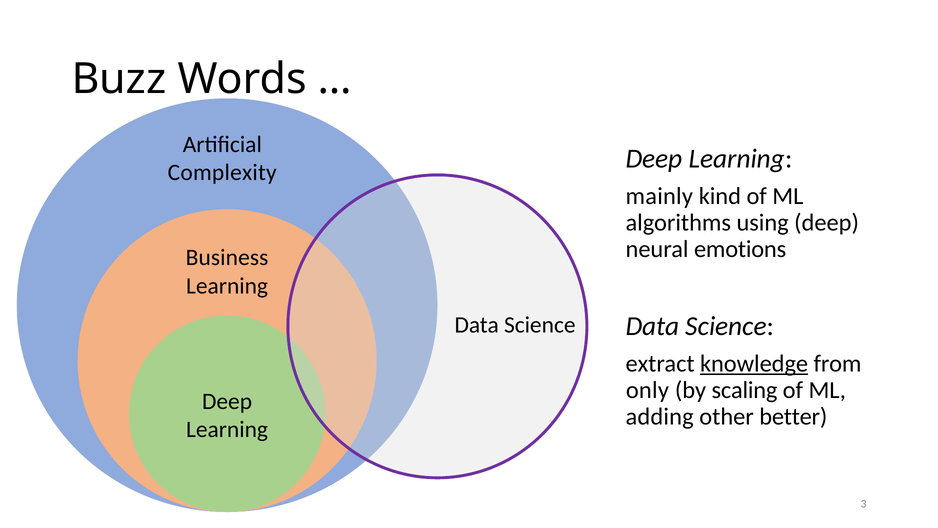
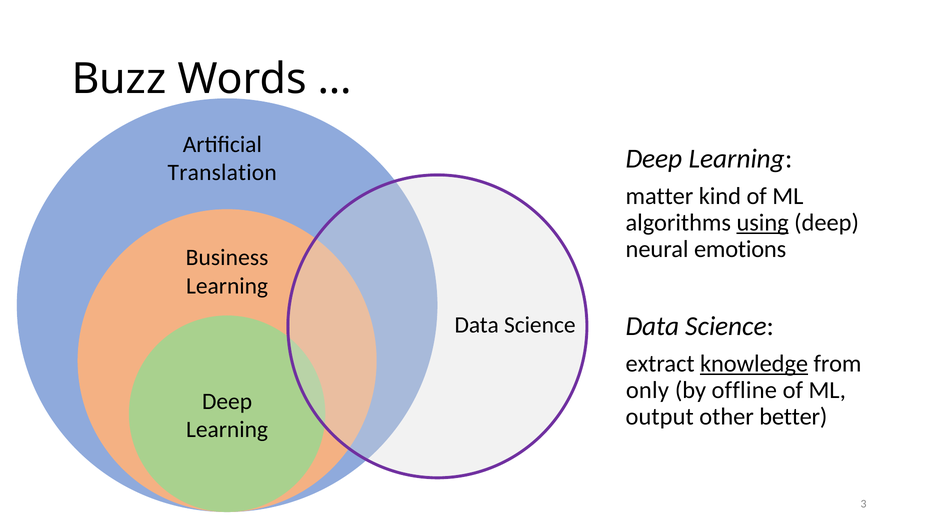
Complexity: Complexity -> Translation
mainly: mainly -> matter
using underline: none -> present
scaling: scaling -> offline
adding: adding -> output
